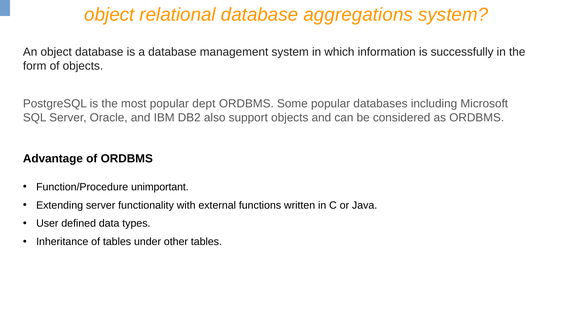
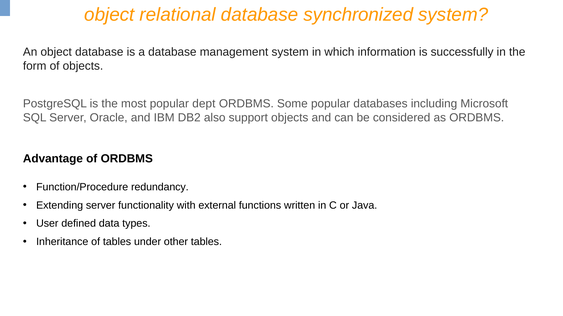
aggregations: aggregations -> synchronized
unimportant: unimportant -> redundancy
